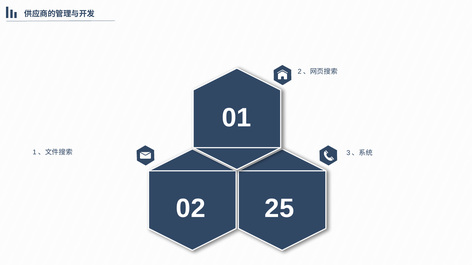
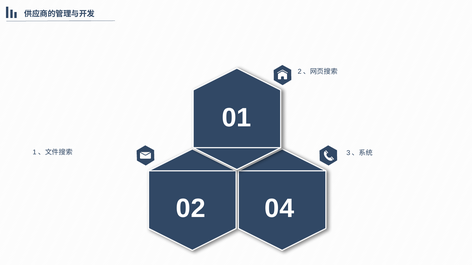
25: 25 -> 04
